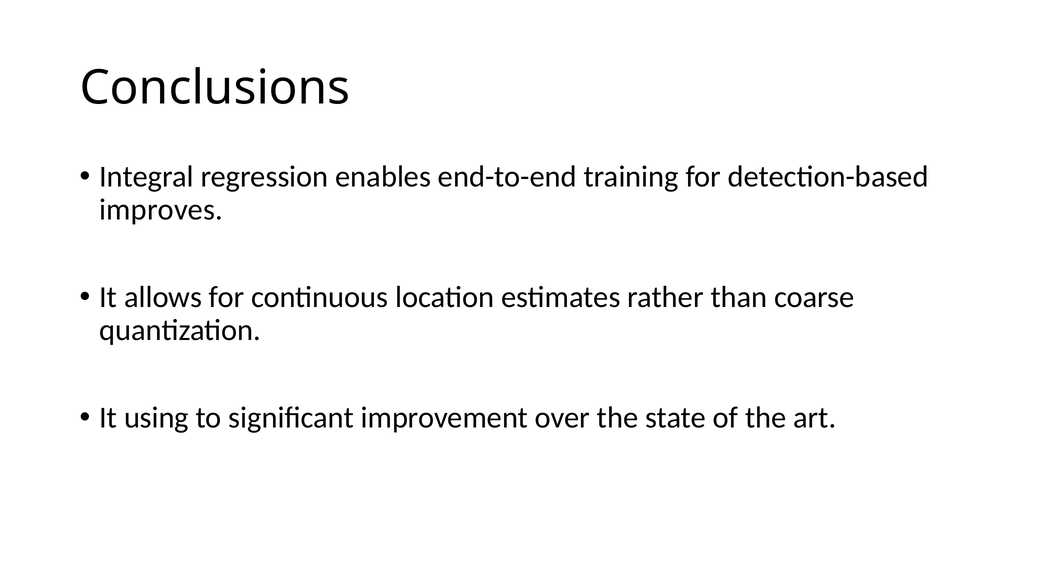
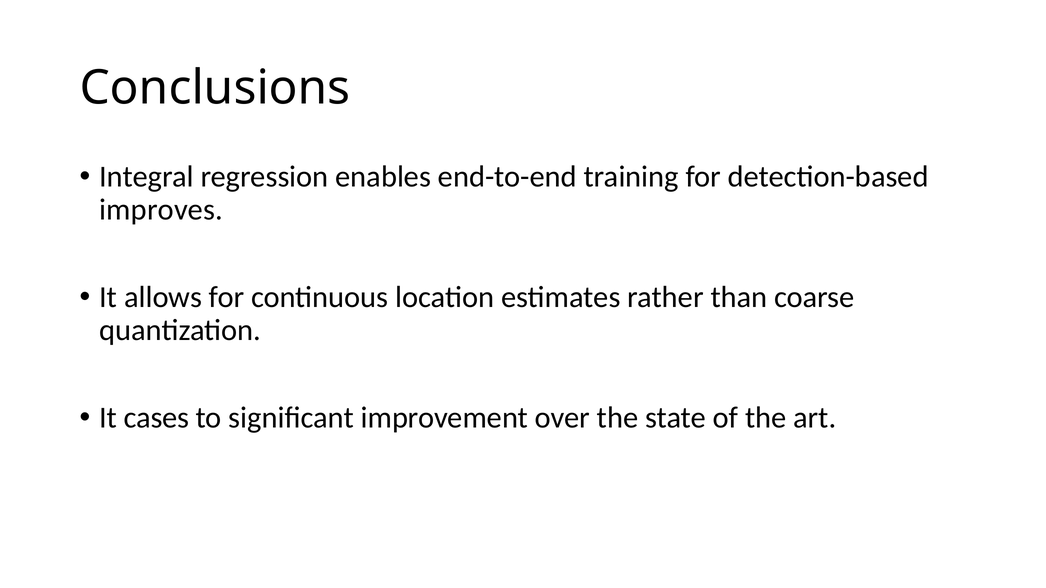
using: using -> cases
